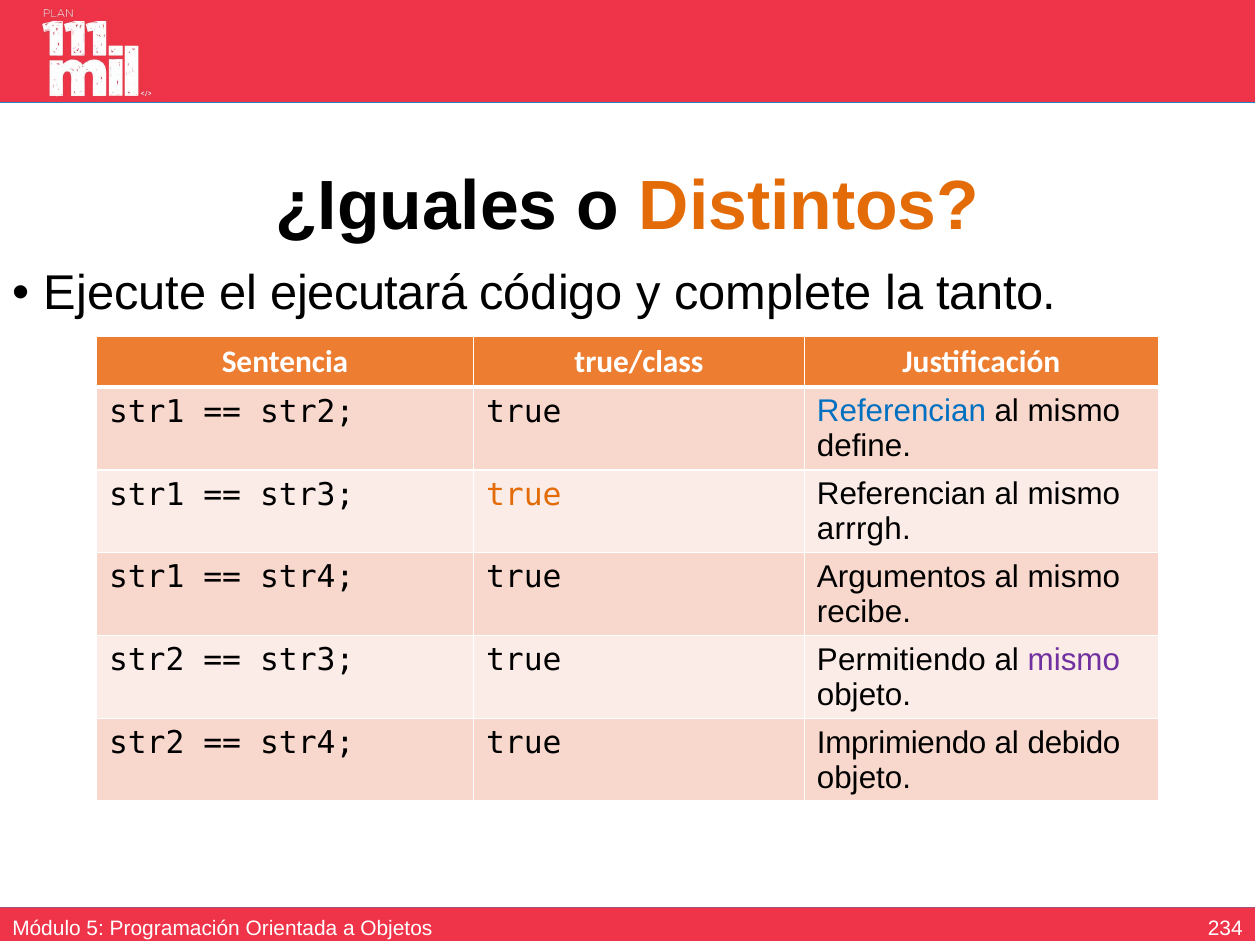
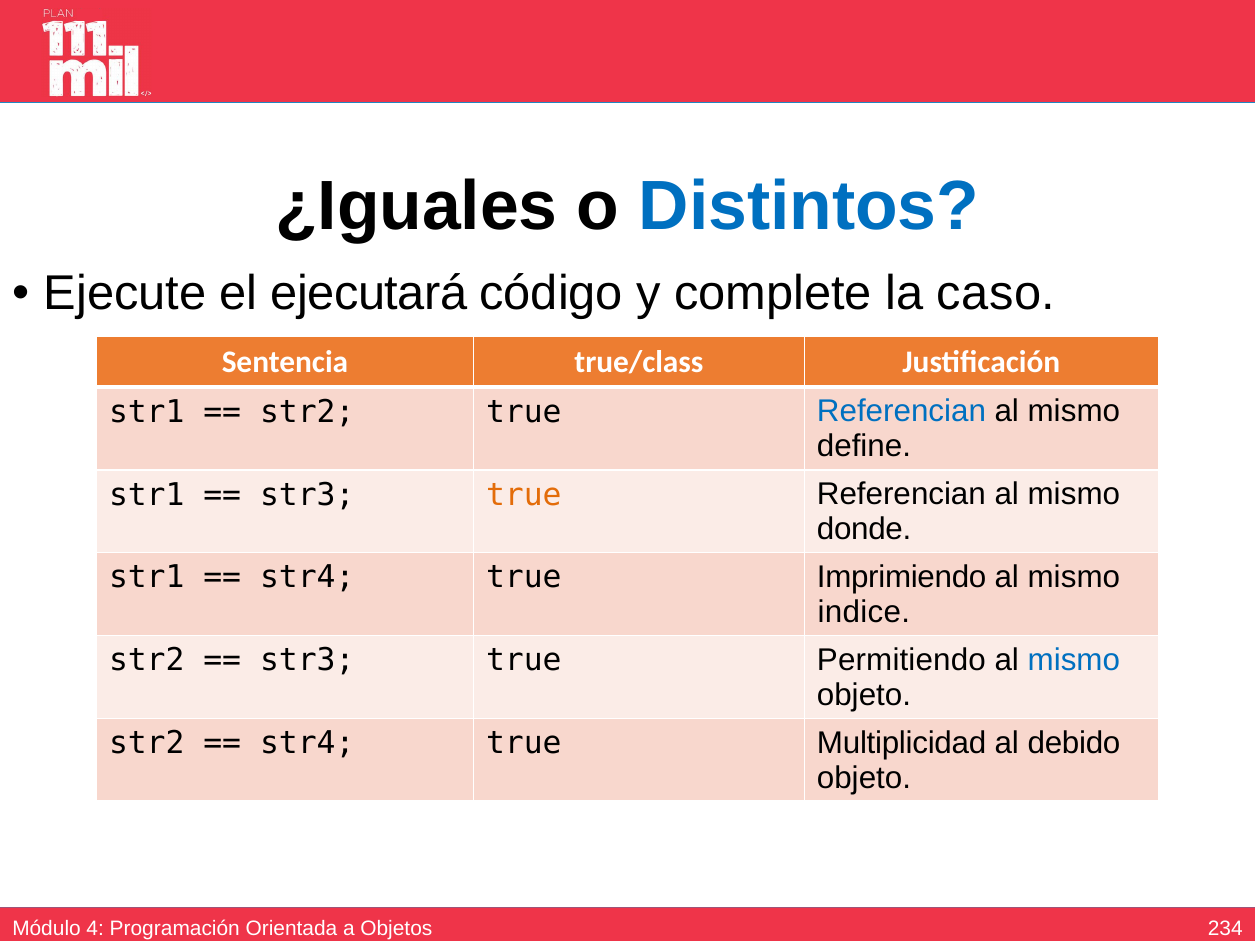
Distintos colour: orange -> blue
tanto: tanto -> caso
arrrgh: arrrgh -> donde
Argumentos: Argumentos -> Imprimiendo
recibe: recibe -> indice
mismo at (1074, 660) colour: purple -> blue
Imprimiendo: Imprimiendo -> Multiplicidad
5: 5 -> 4
